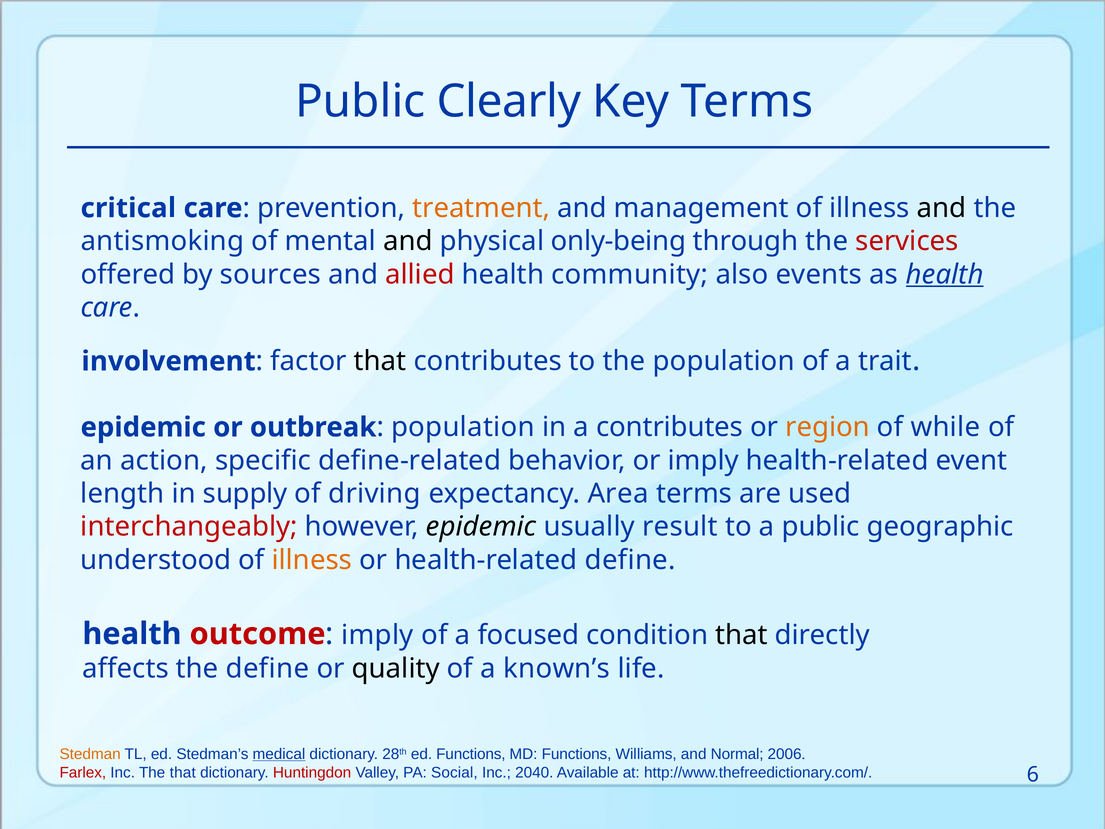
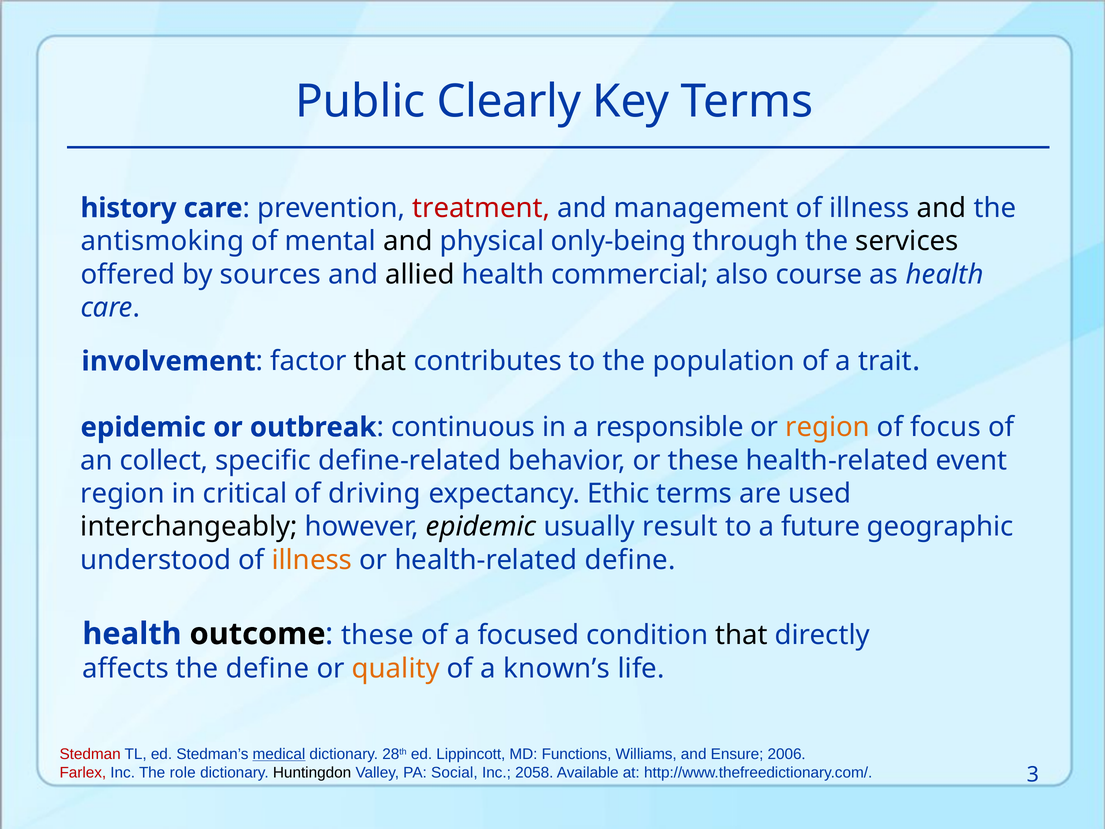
critical: critical -> history
treatment colour: orange -> red
services colour: red -> black
allied colour: red -> black
community: community -> commercial
events: events -> course
health at (945, 274) underline: present -> none
population at (463, 427): population -> continuous
a contributes: contributes -> responsible
while: while -> focus
action: action -> collect
or imply: imply -> these
length at (122, 493): length -> region
supply: supply -> critical
Area: Area -> Ethic
interchangeably colour: red -> black
a public: public -> future
outcome colour: red -> black
imply at (377, 635): imply -> these
quality colour: black -> orange
Stedman colour: orange -> red
ed Functions: Functions -> Lippincott
Normal: Normal -> Ensure
The that: that -> role
Huntingdon colour: red -> black
2040: 2040 -> 2058
6: 6 -> 3
